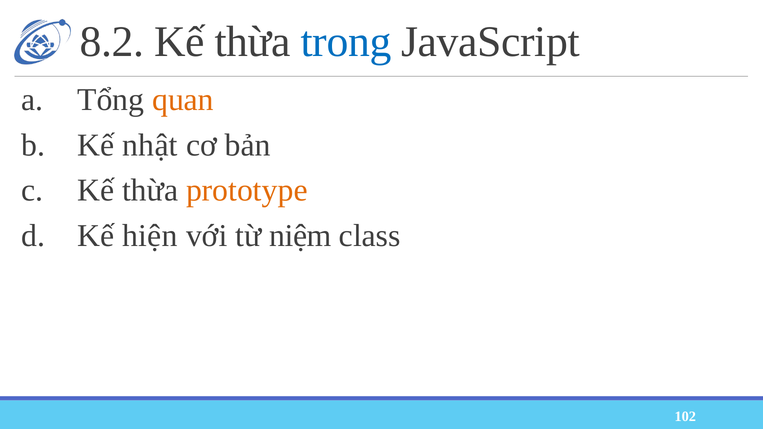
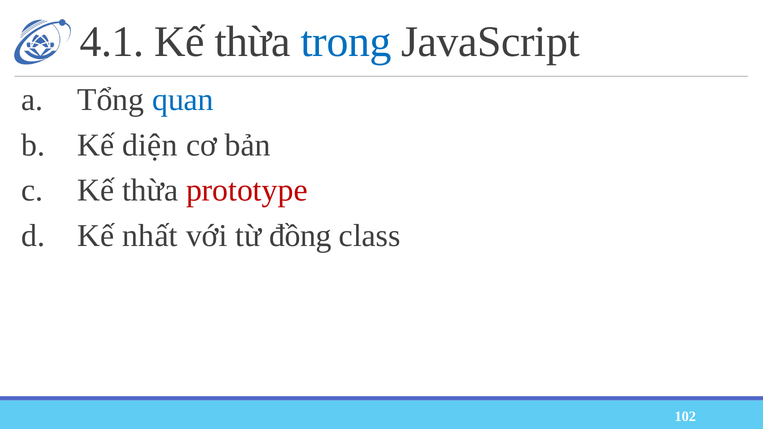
8.2: 8.2 -> 4.1
quan colour: orange -> blue
nhật: nhật -> diện
prototype colour: orange -> red
hiện: hiện -> nhất
niệm: niệm -> đồng
